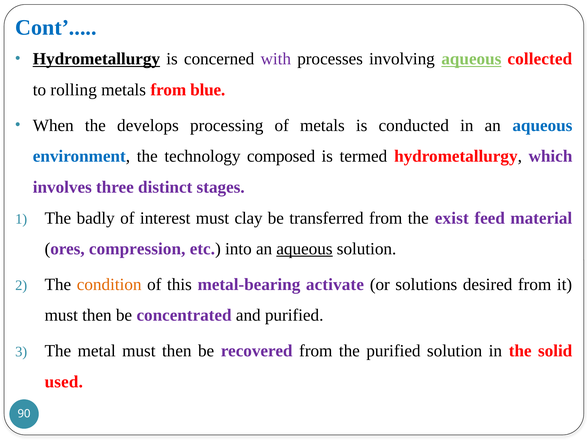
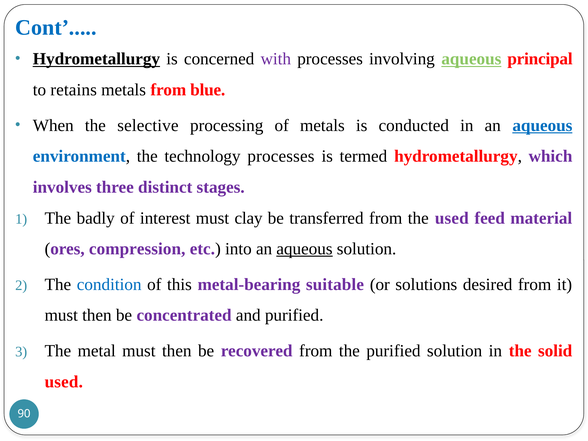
collected: collected -> principal
rolling: rolling -> retains
develops: develops -> selective
aqueous at (542, 125) underline: none -> present
technology composed: composed -> processes
the exist: exist -> used
condition colour: orange -> blue
activate: activate -> suitable
